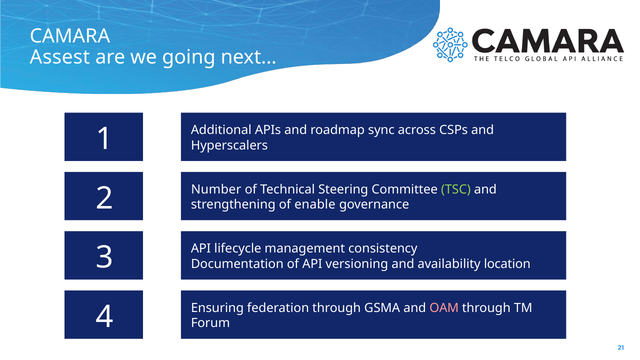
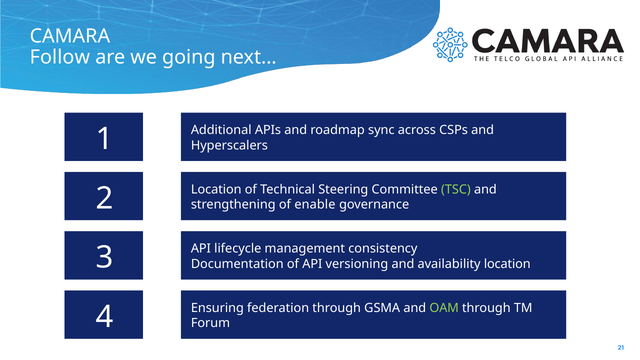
Assest: Assest -> Follow
Number at (216, 189): Number -> Location
OAM colour: pink -> light green
